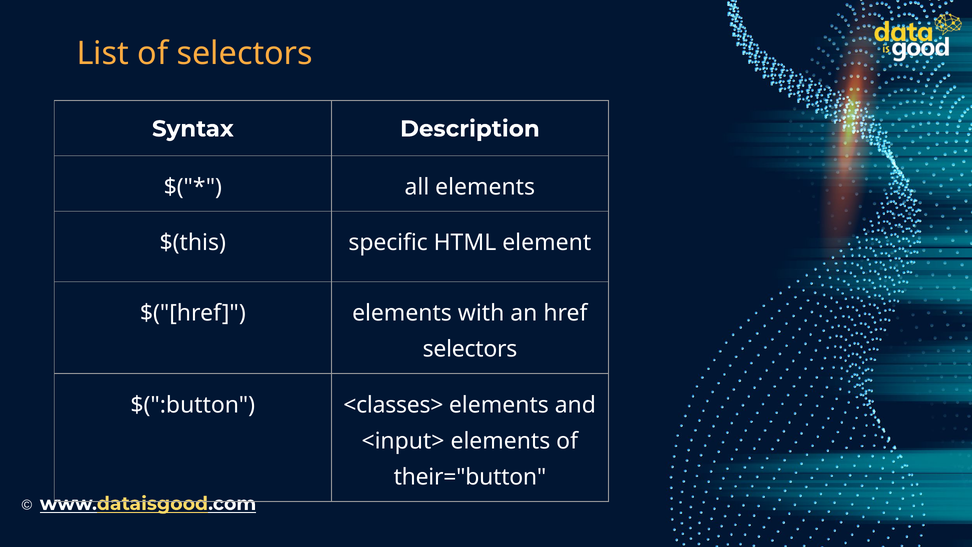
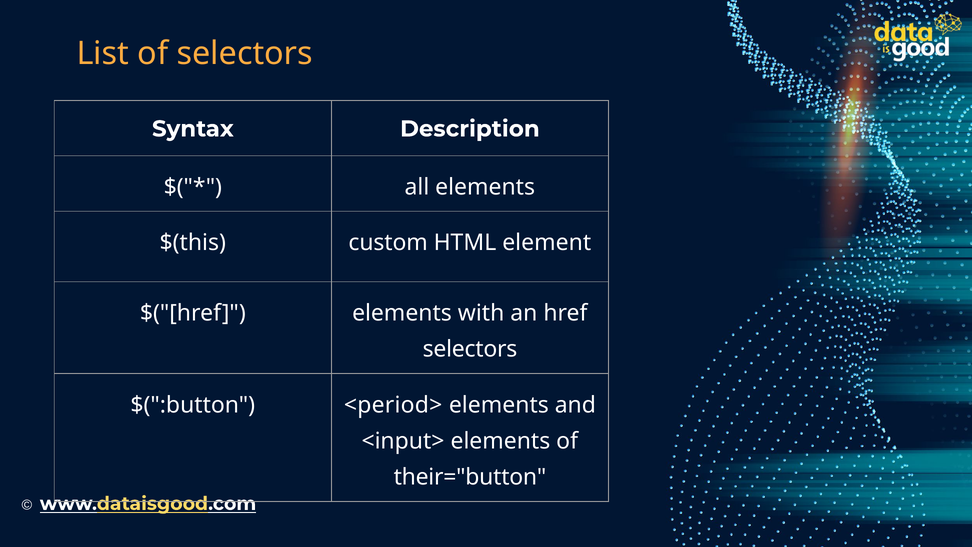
specific: specific -> custom
<classes>: <classes> -> <period>
